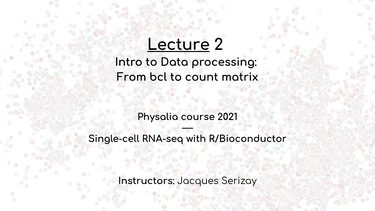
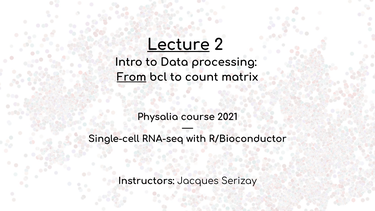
From underline: none -> present
